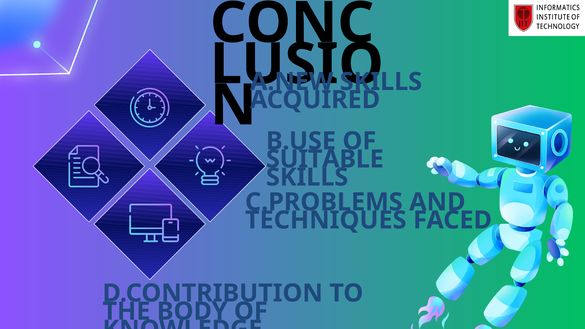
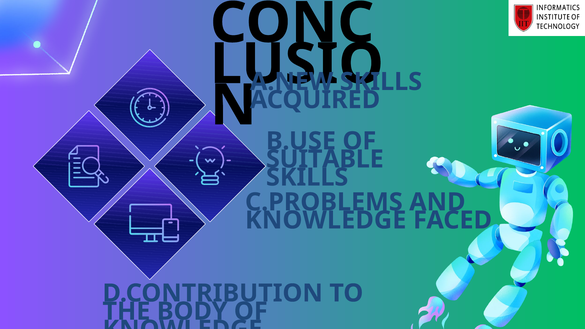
TECHNIQUES at (326, 220): TECHNIQUES -> KNOWLEDGE
